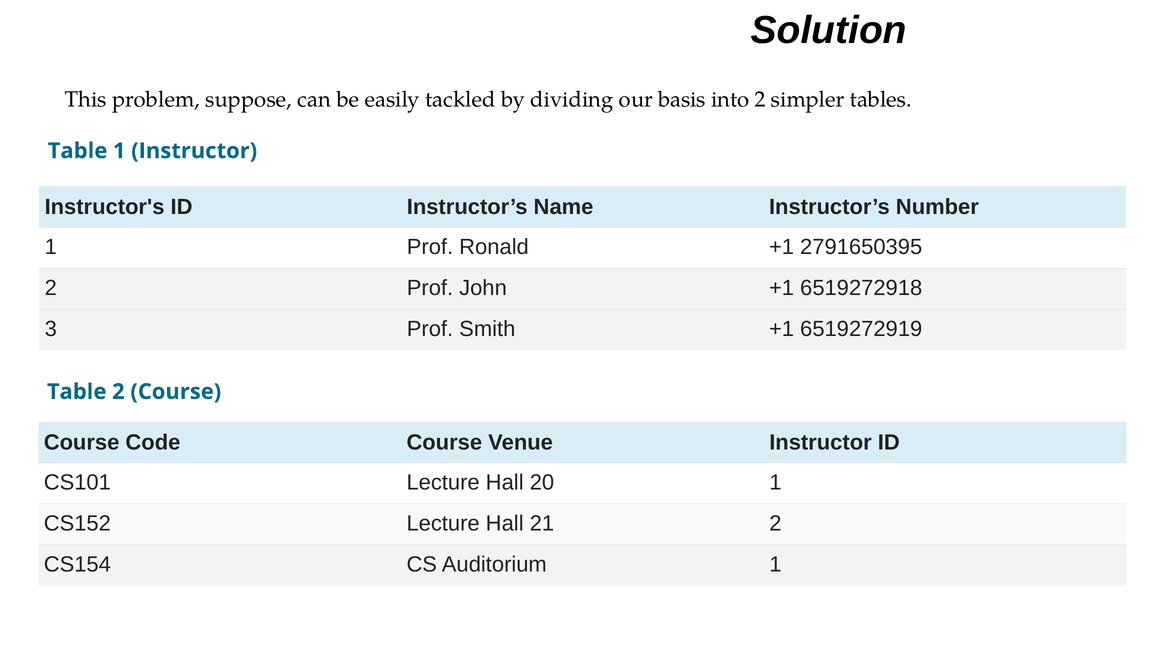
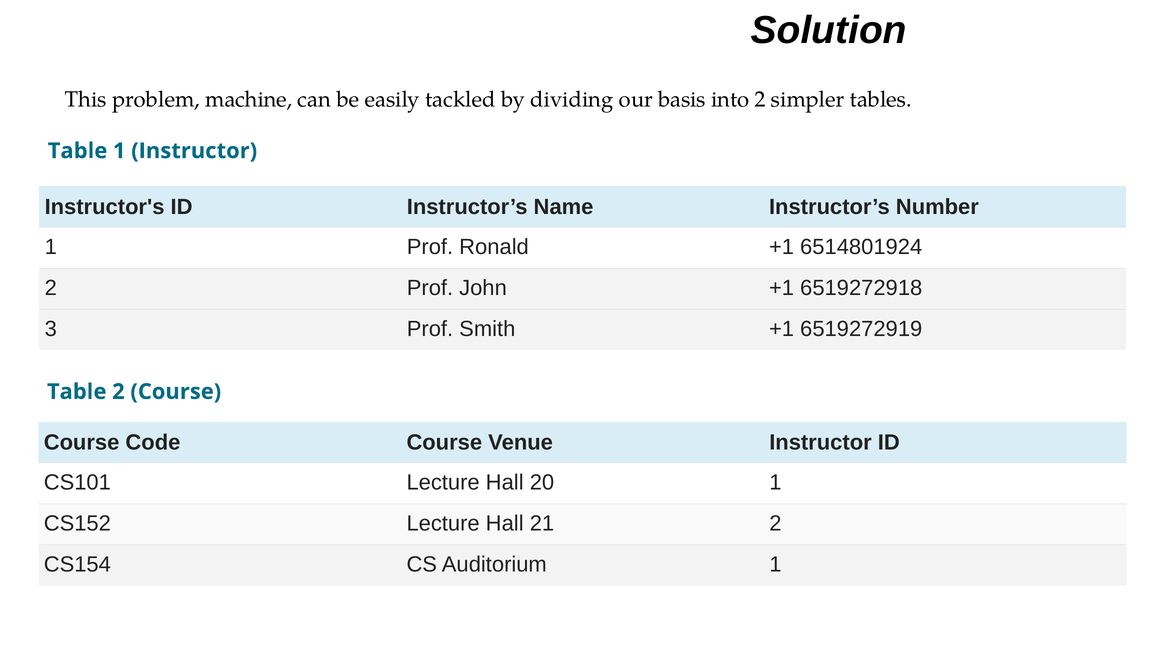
suppose: suppose -> machine
2791650395: 2791650395 -> 6514801924
